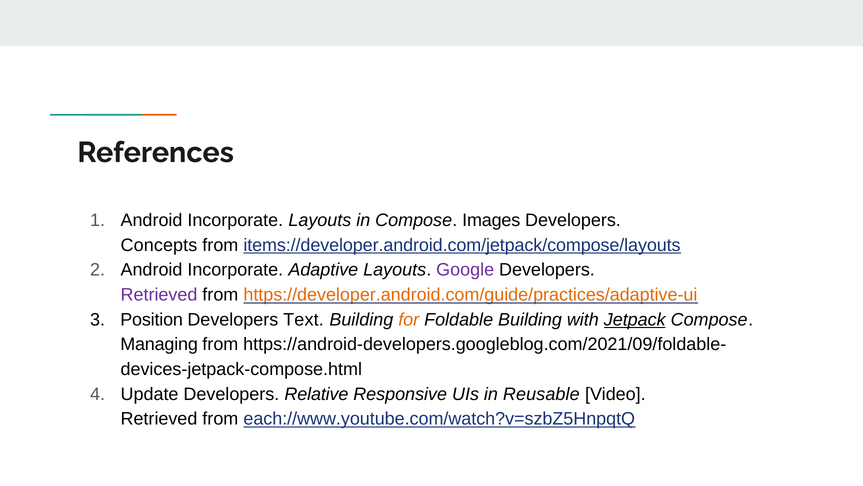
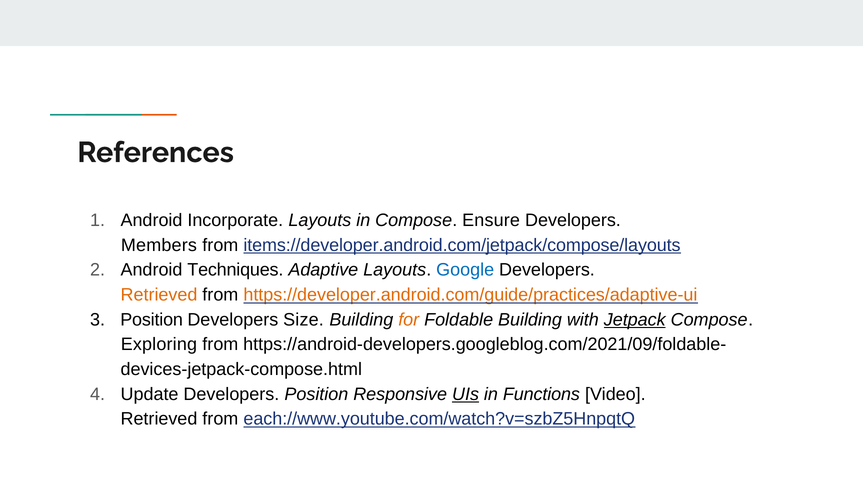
Images: Images -> Ensure
Concepts: Concepts -> Members
Incorporate at (235, 270): Incorporate -> Techniques
Google colour: purple -> blue
Retrieved at (159, 295) colour: purple -> orange
Text: Text -> Size
Managing: Managing -> Exploring
Developers Relative: Relative -> Position
UIs underline: none -> present
Reusable: Reusable -> Functions
